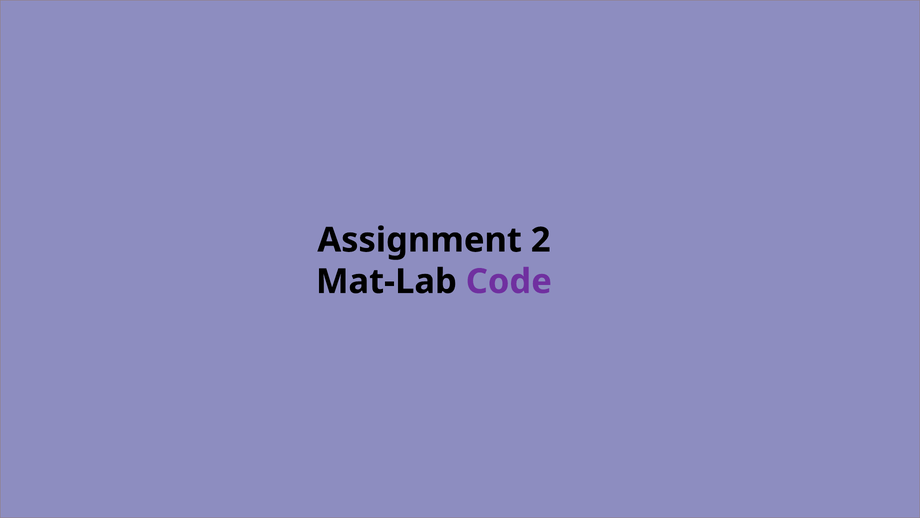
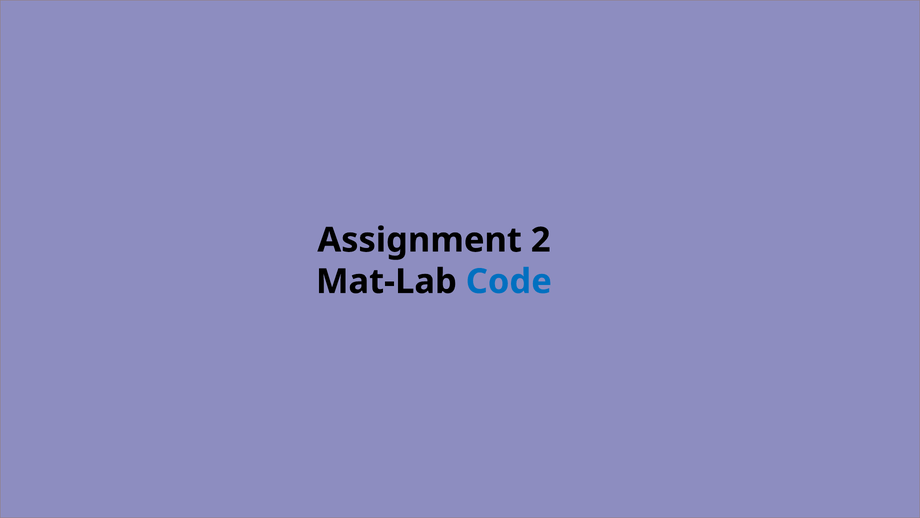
Code colour: purple -> blue
